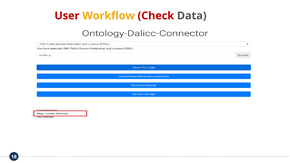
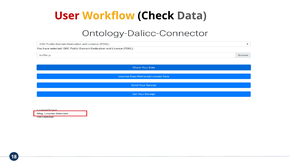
Check colour: red -> black
